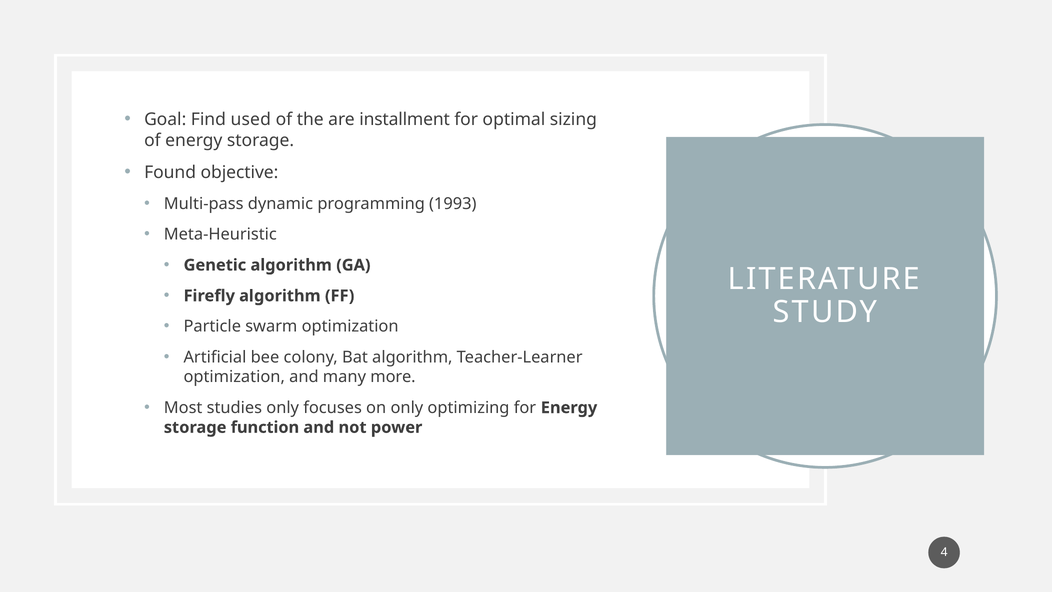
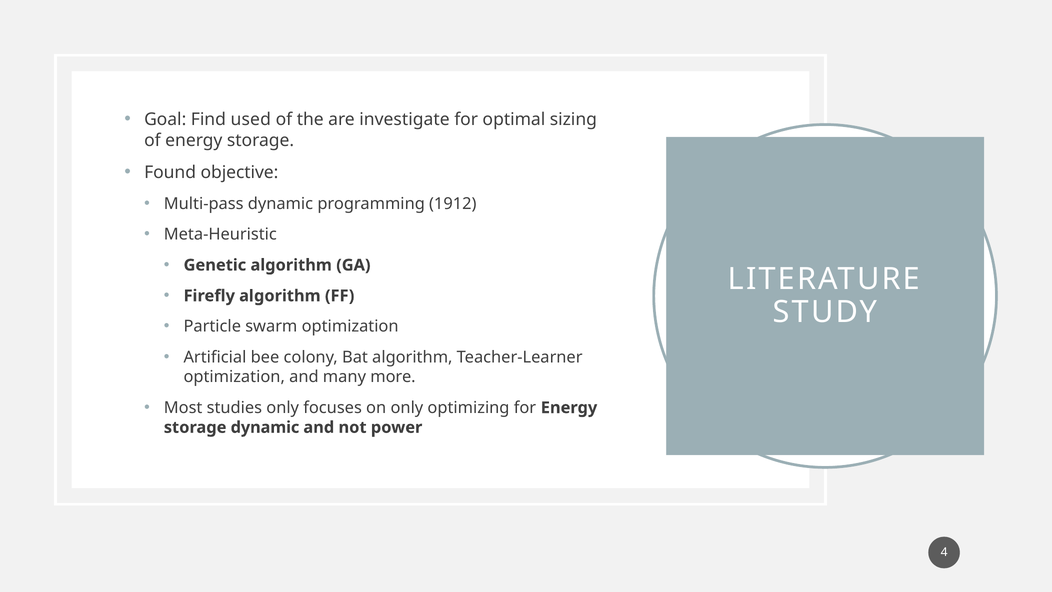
installment: installment -> investigate
1993: 1993 -> 1912
storage function: function -> dynamic
